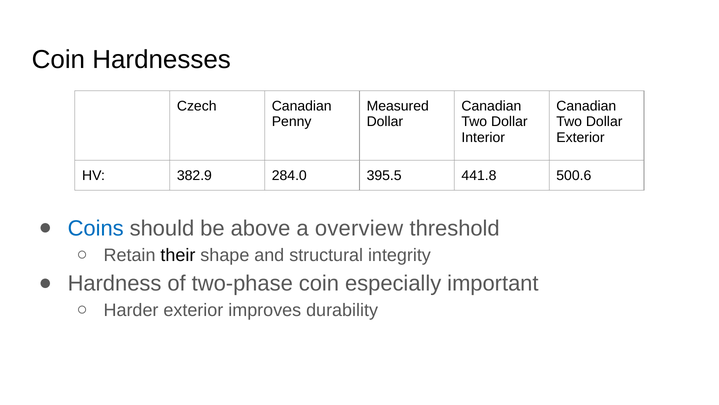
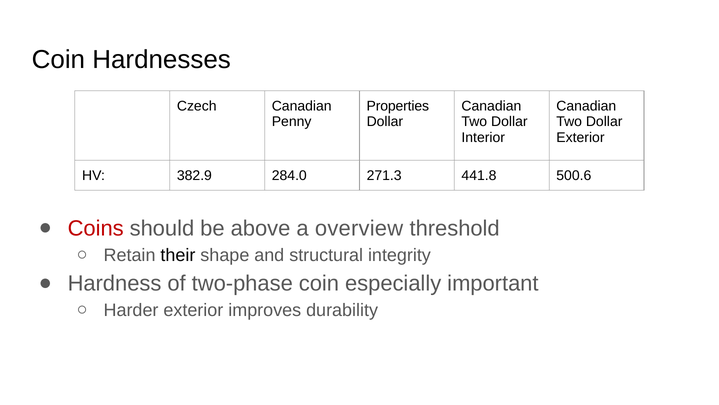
Measured: Measured -> Properties
395.5: 395.5 -> 271.3
Coins colour: blue -> red
